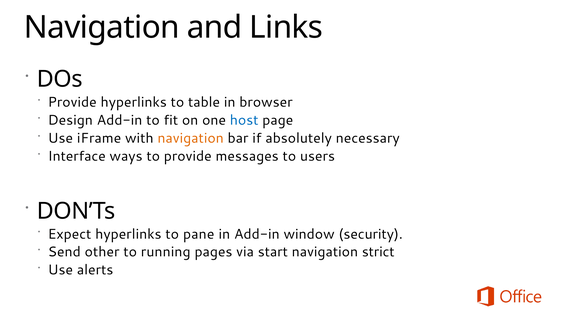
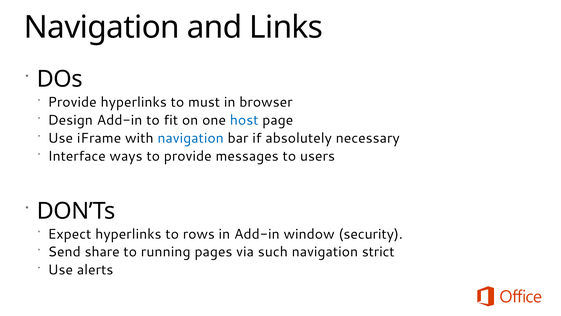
table: table -> must
navigation at (191, 138) colour: orange -> blue
pane: pane -> rows
other: other -> share
start: start -> such
